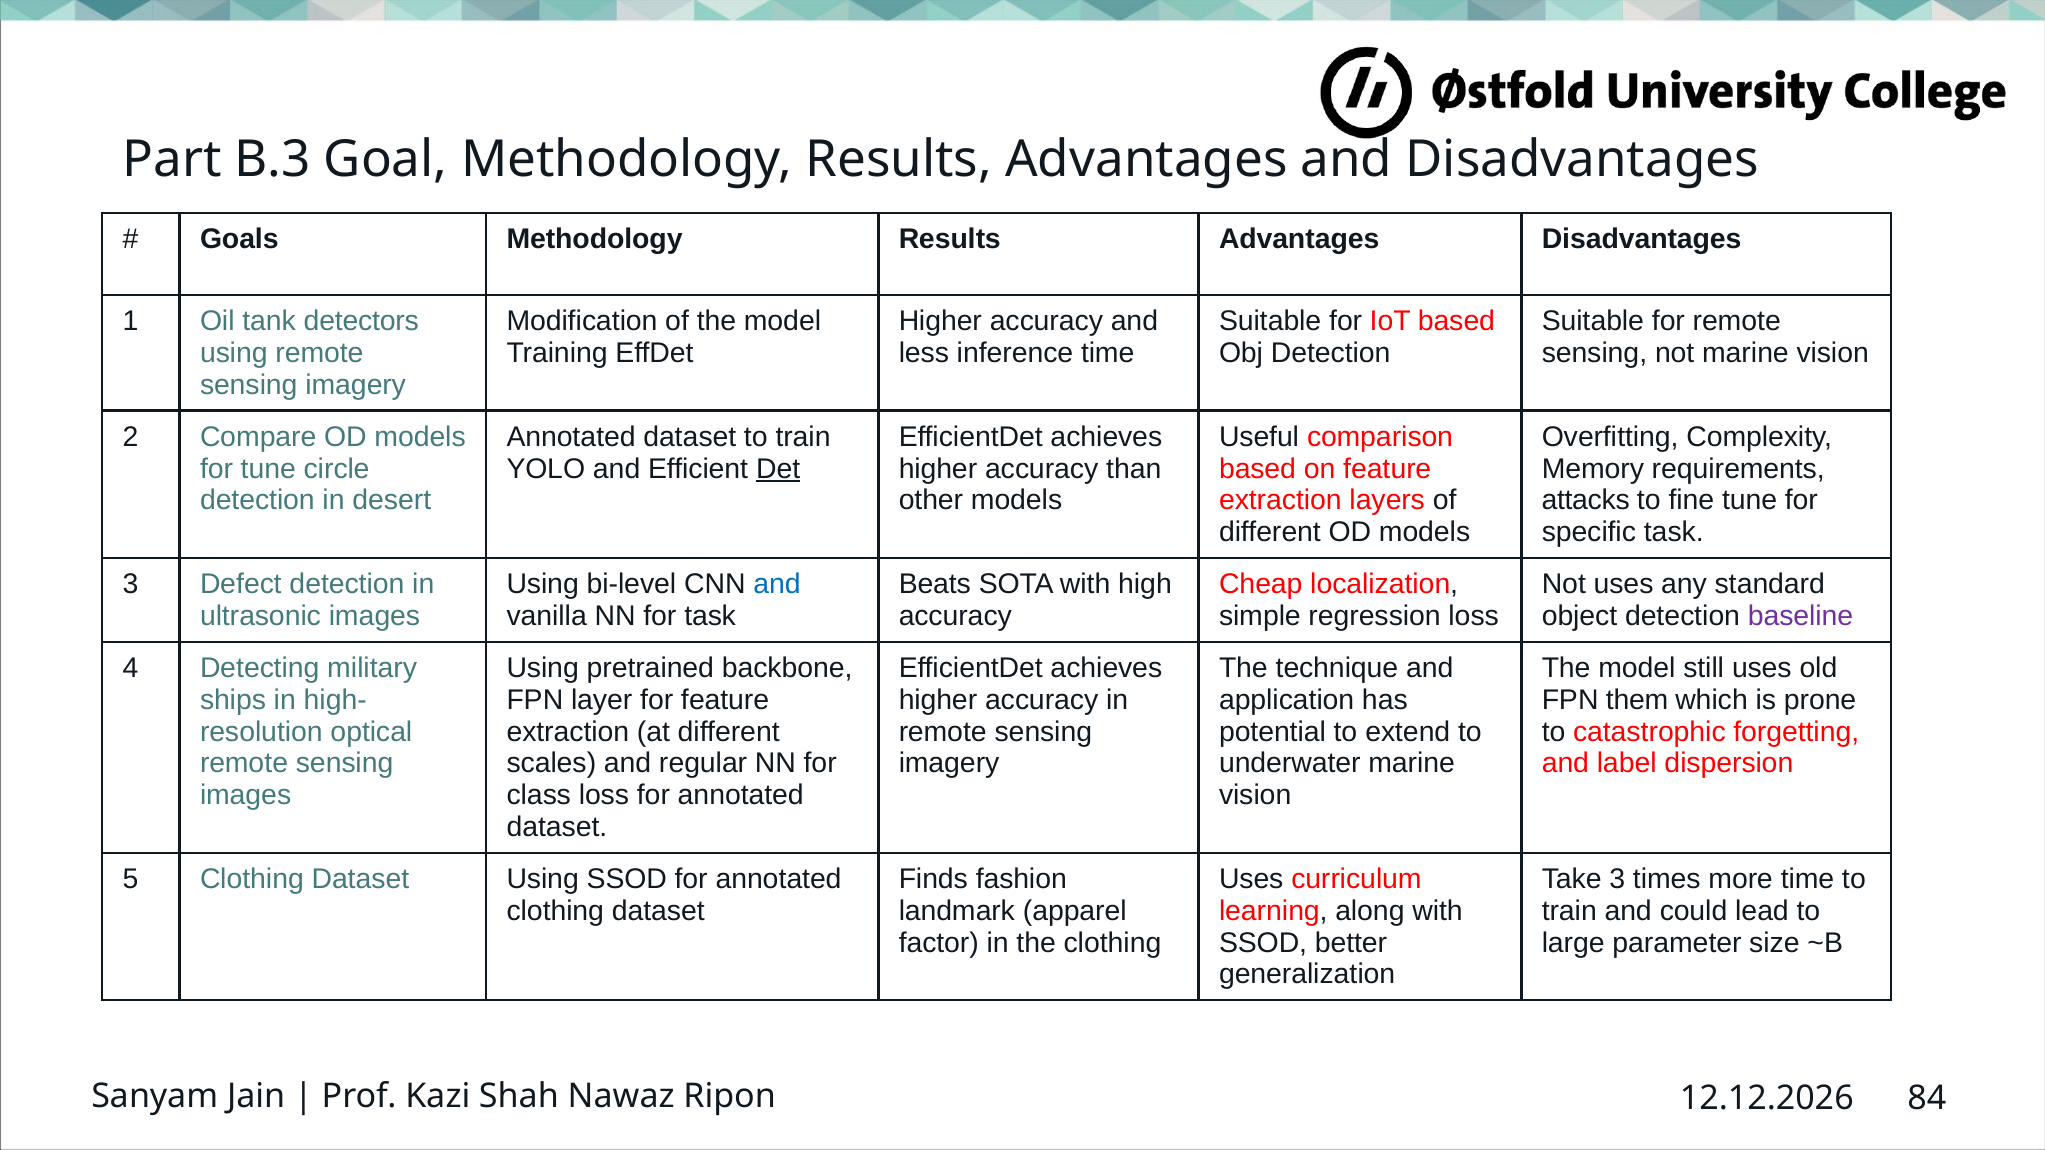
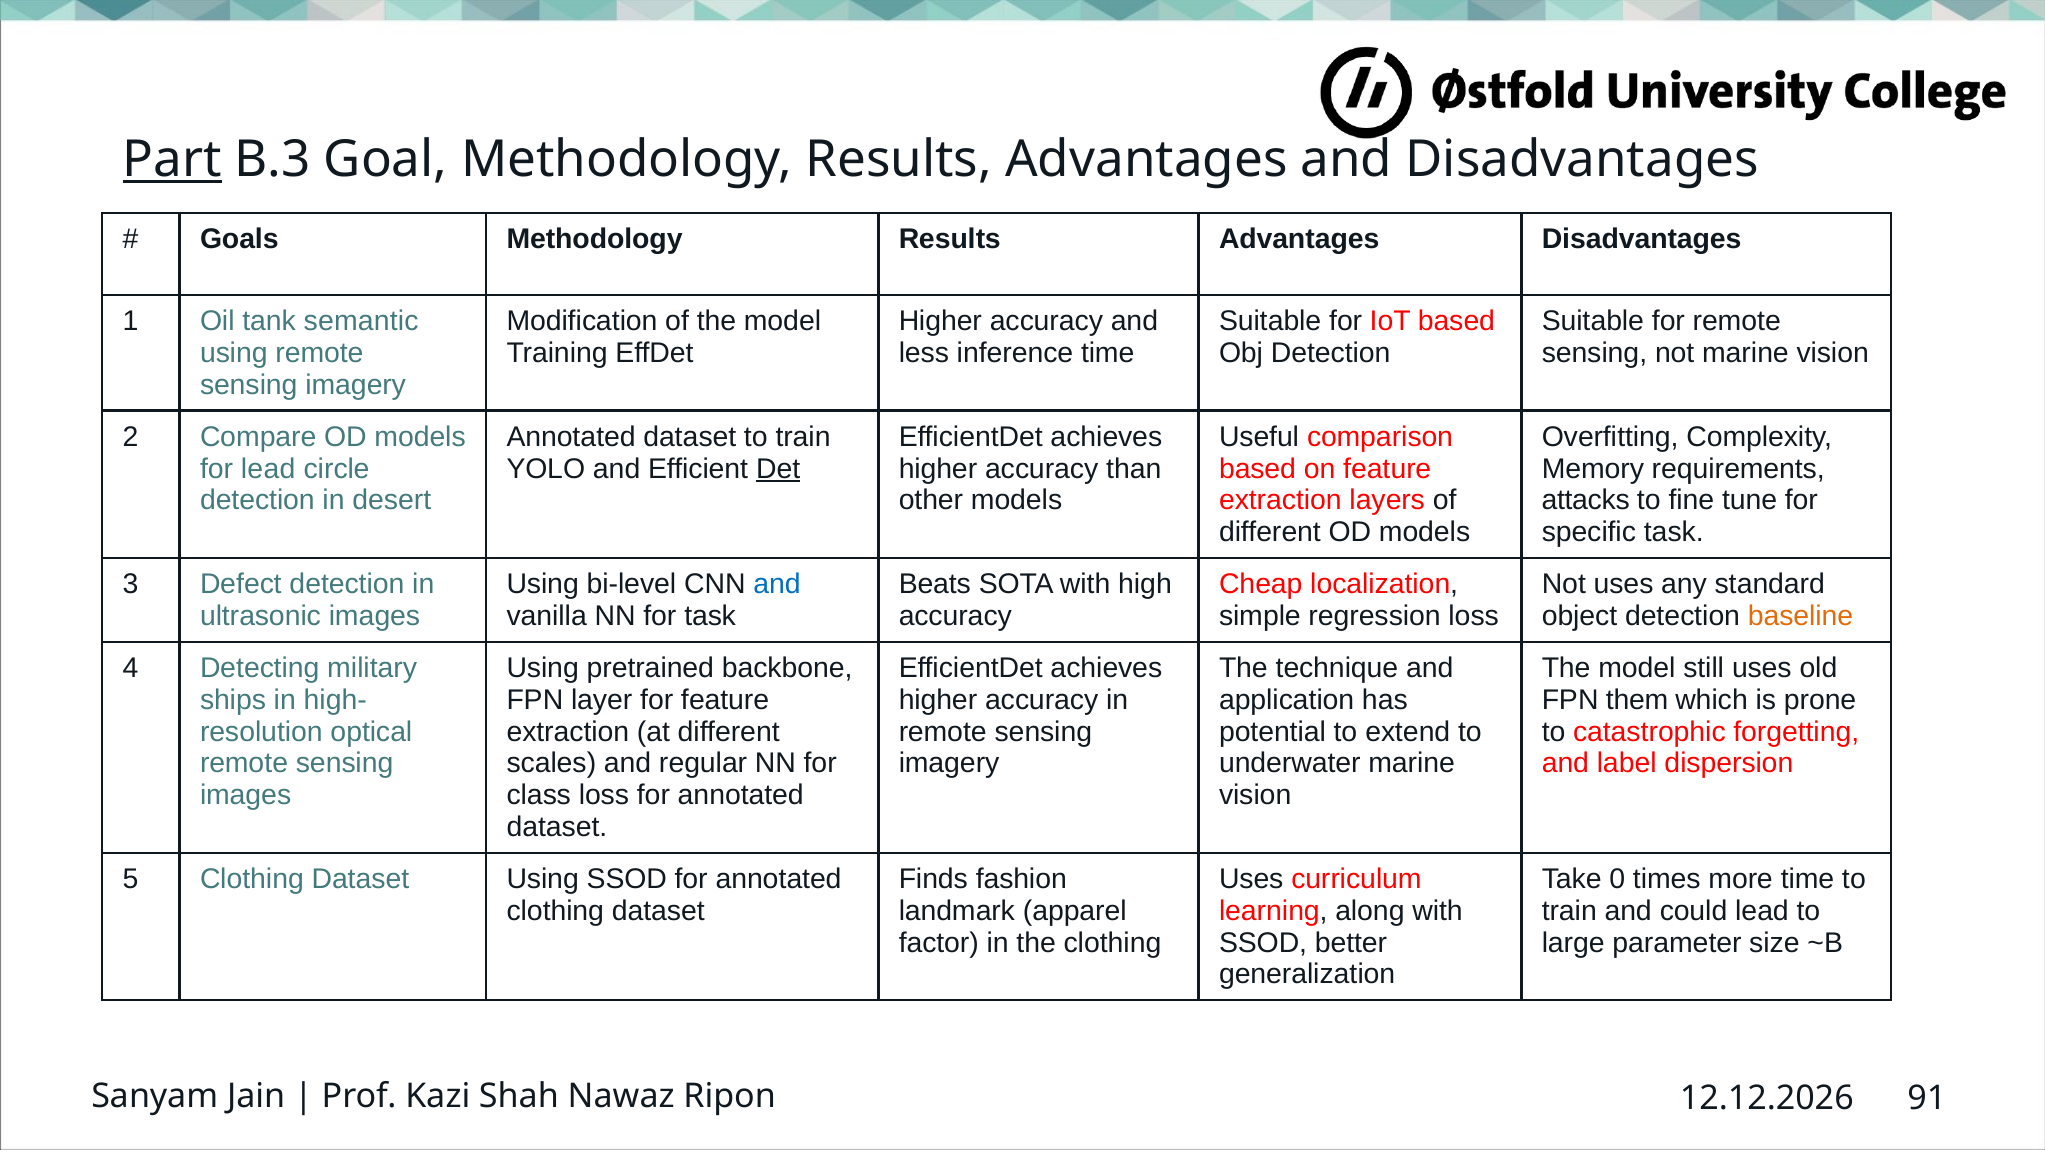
Part underline: none -> present
detectors: detectors -> semantic
for tune: tune -> lead
baseline colour: purple -> orange
Take 3: 3 -> 0
84: 84 -> 91
